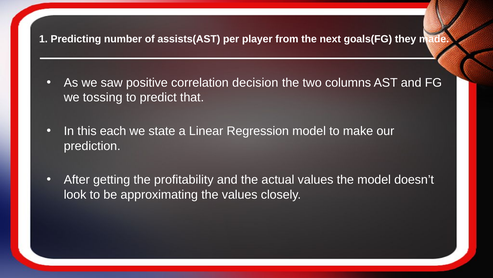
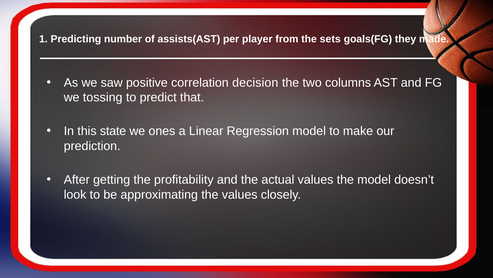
next: next -> sets
each: each -> state
state: state -> ones
